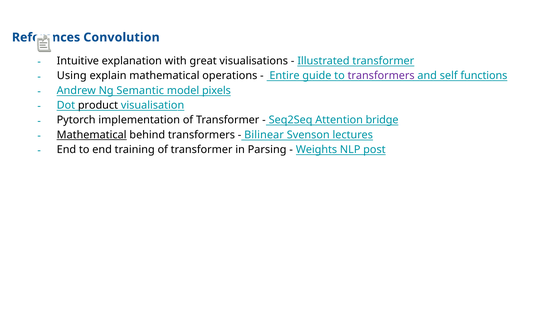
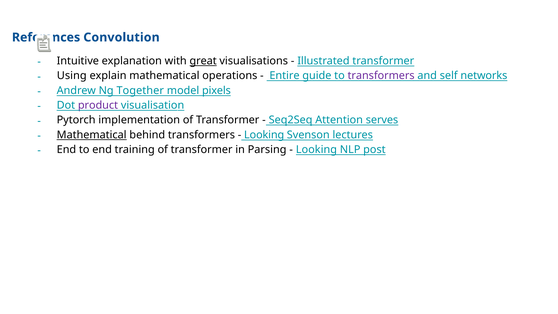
great underline: none -> present
functions: functions -> networks
Semantic: Semantic -> Together
product colour: black -> purple
bridge: bridge -> serves
Bilinear at (264, 135): Bilinear -> Looking
Weights at (316, 150): Weights -> Looking
